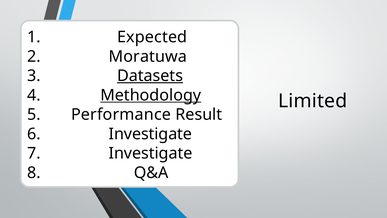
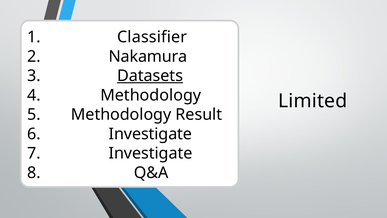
Expected: Expected -> Classifier
Moratuwa: Moratuwa -> Nakamura
Methodology at (151, 95) underline: present -> none
Performance at (121, 114): Performance -> Methodology
